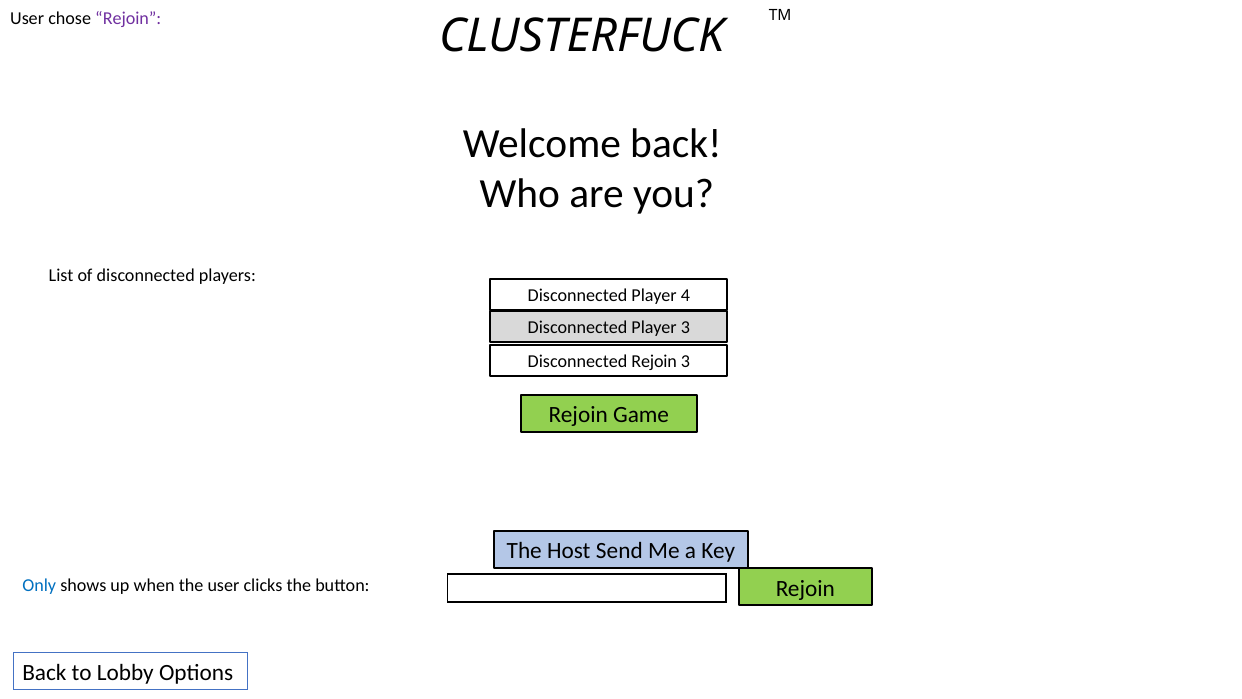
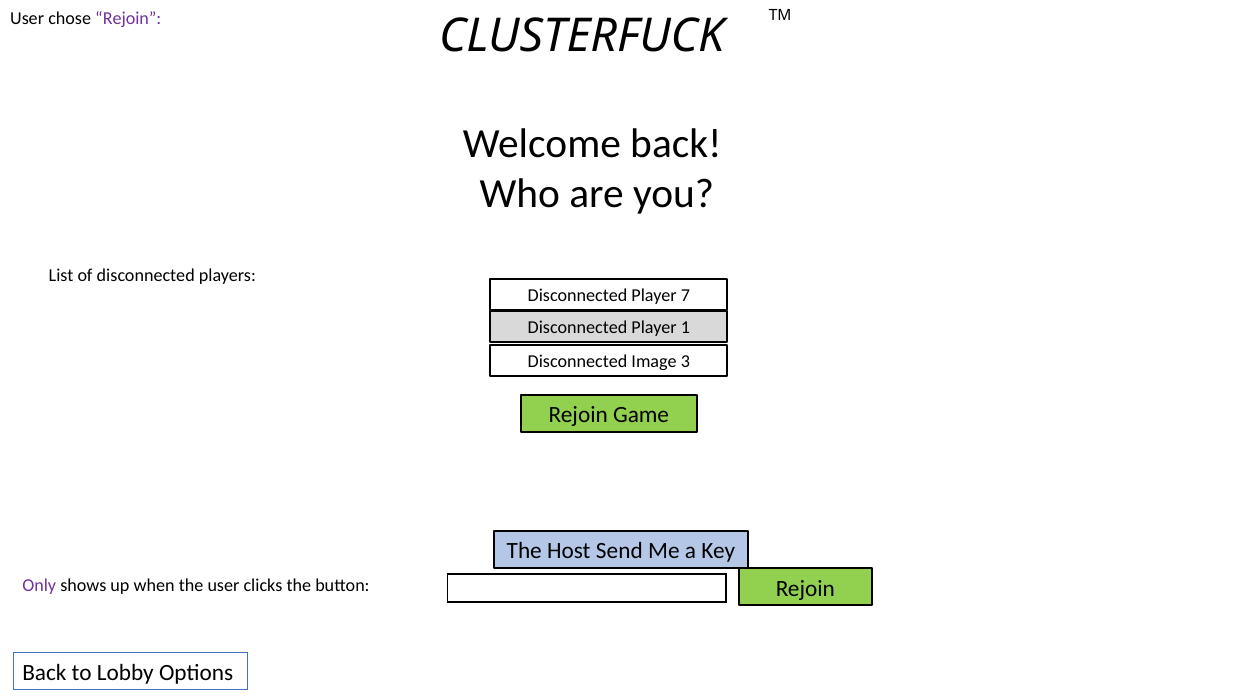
4: 4 -> 7
Player 3: 3 -> 1
Disconnected Rejoin: Rejoin -> Image
Only colour: blue -> purple
